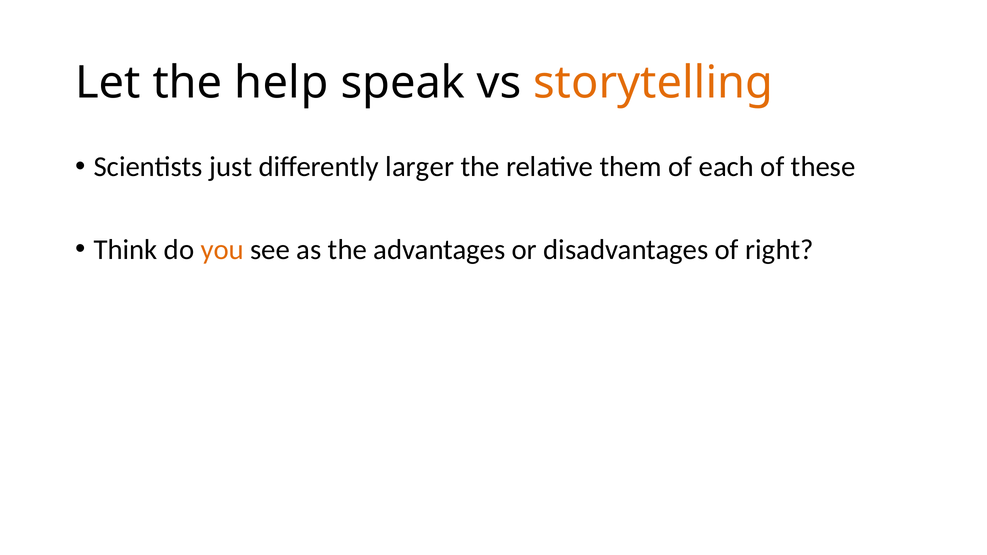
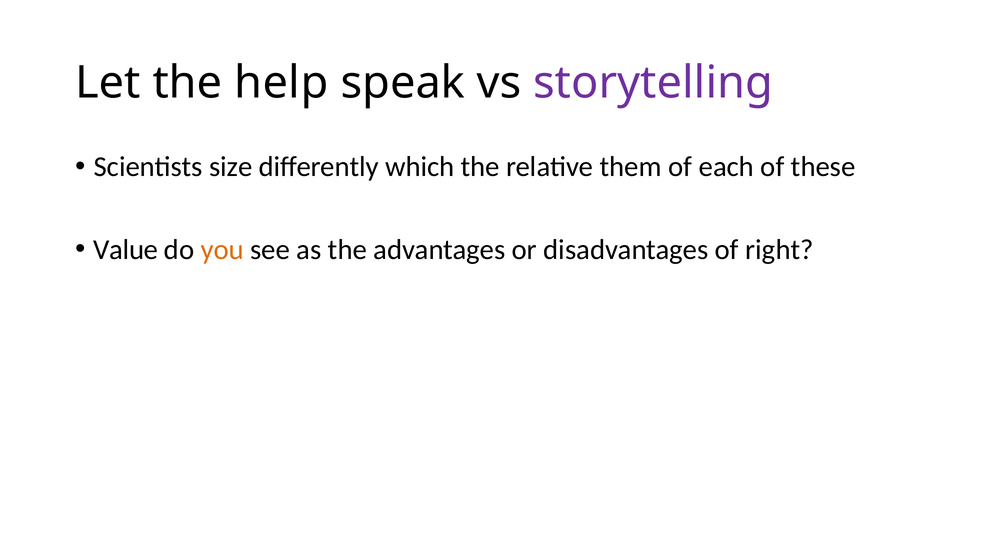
storytelling colour: orange -> purple
just: just -> size
larger: larger -> which
Think: Think -> Value
